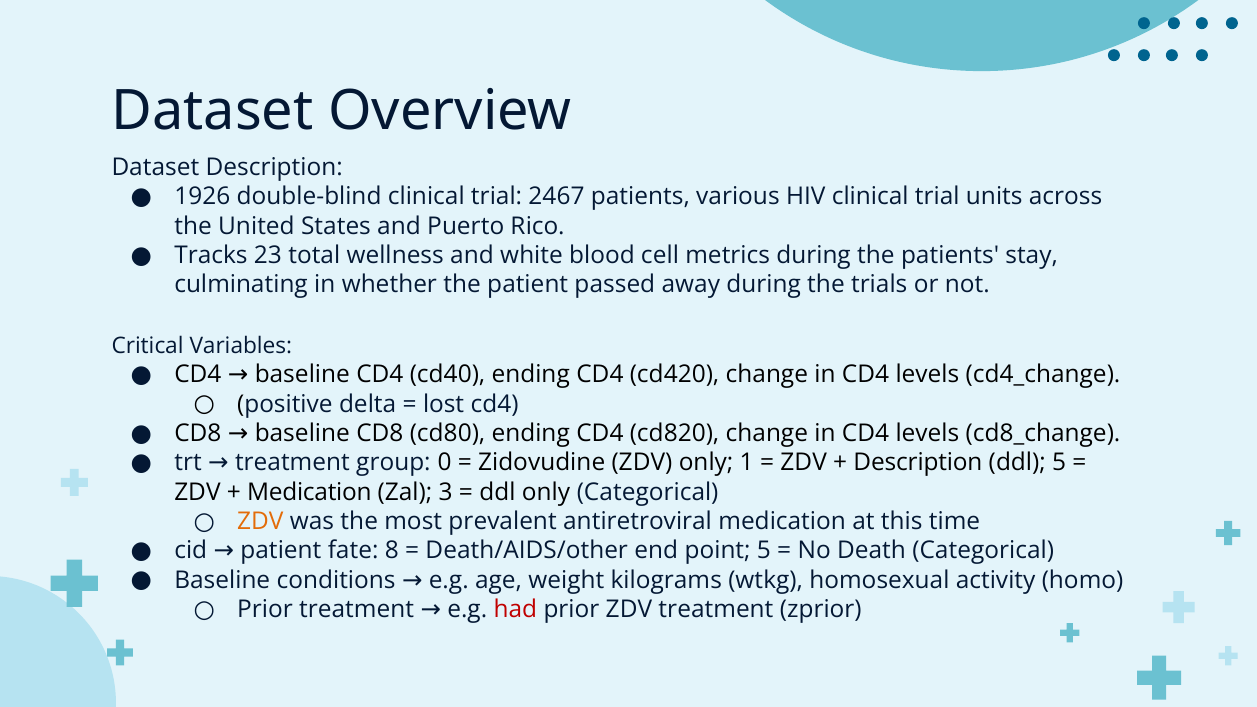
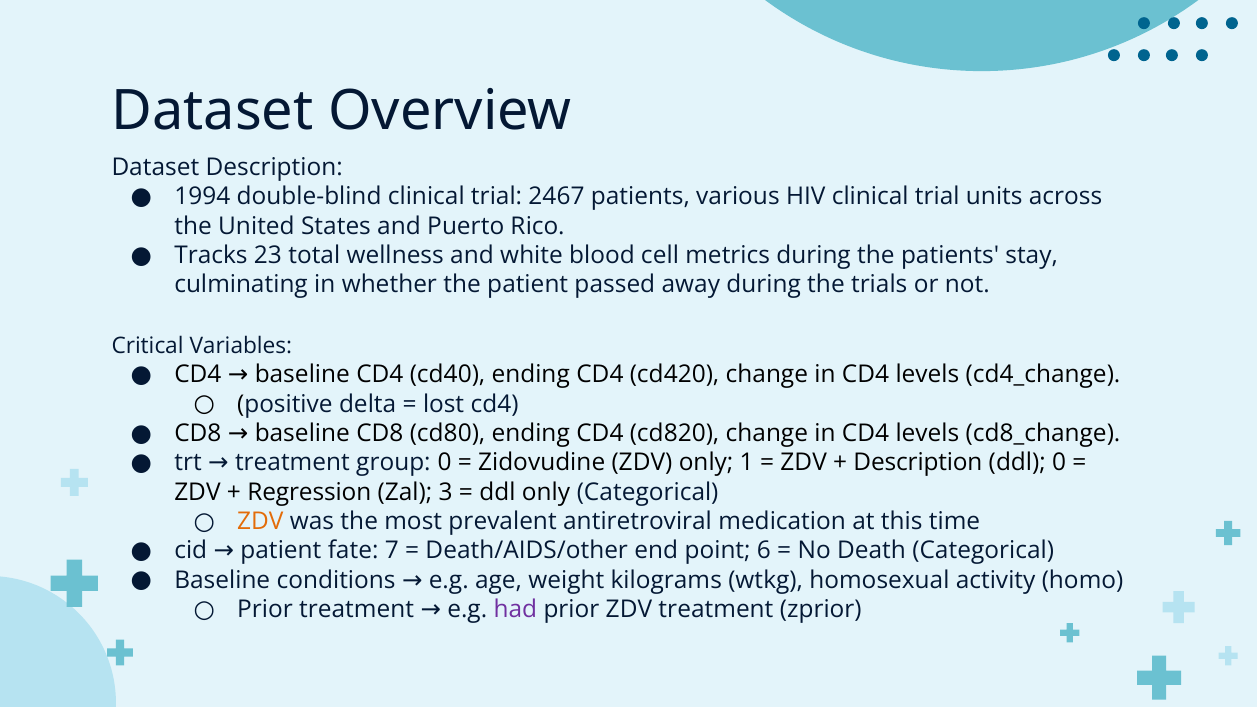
1926: 1926 -> 1994
ddl 5: 5 -> 0
Medication at (309, 492): Medication -> Regression
8: 8 -> 7
point 5: 5 -> 6
had colour: red -> purple
